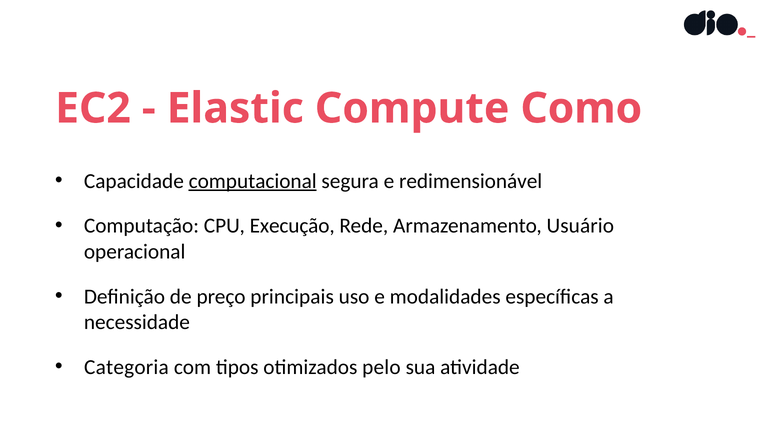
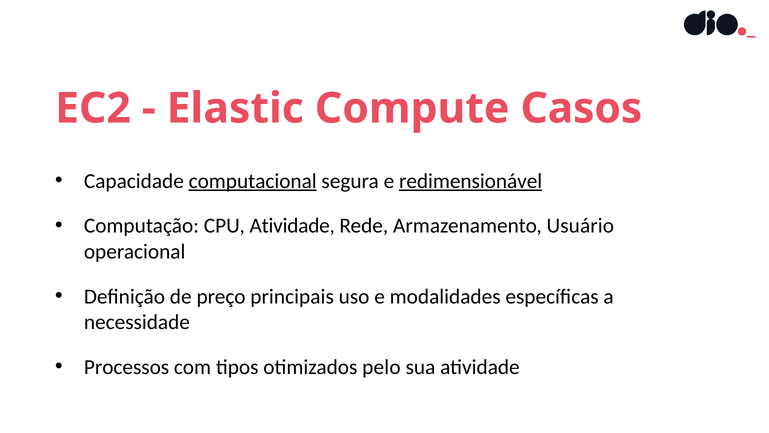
Como: Como -> Casos
redimensionável underline: none -> present
CPU Execução: Execução -> Atividade
Categoria: Categoria -> Processos
